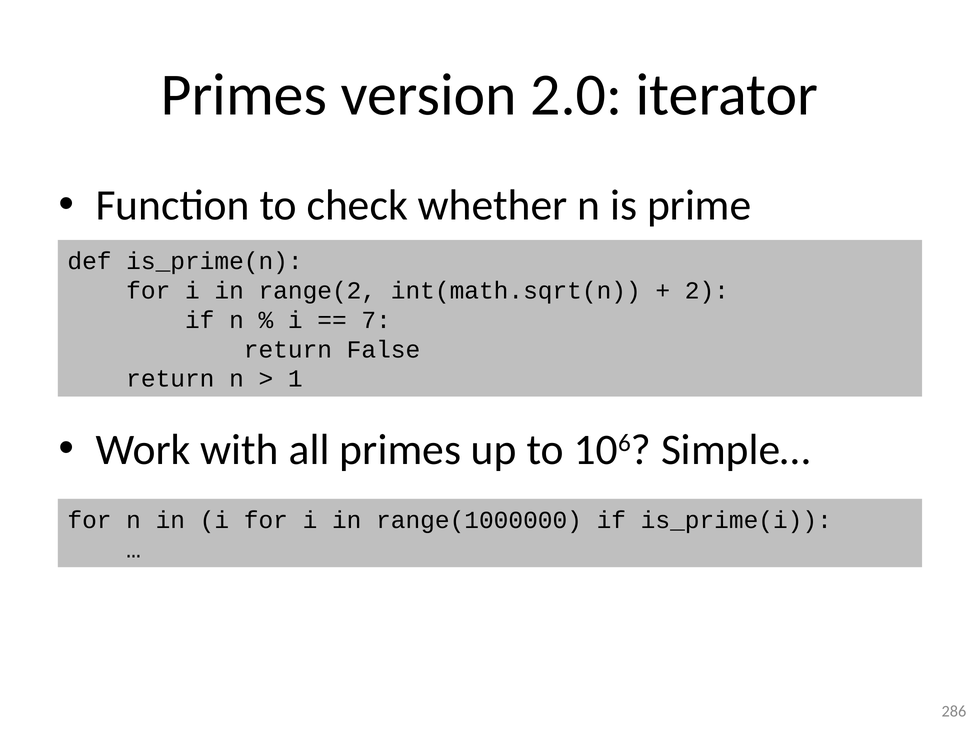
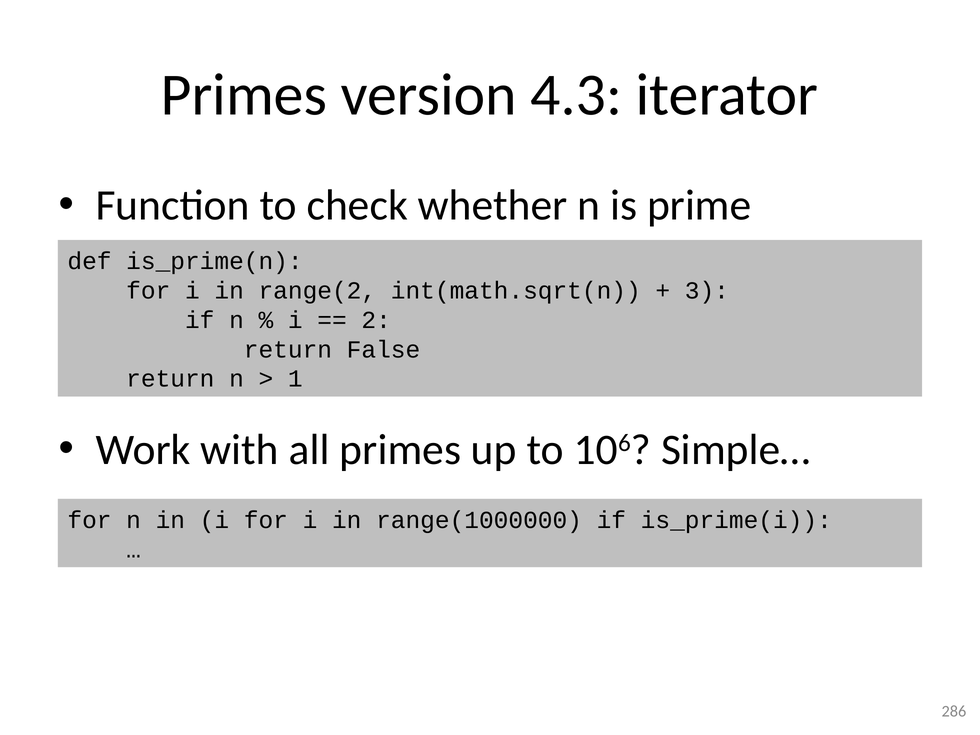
2.0: 2.0 -> 4.3
2: 2 -> 3
7: 7 -> 2
